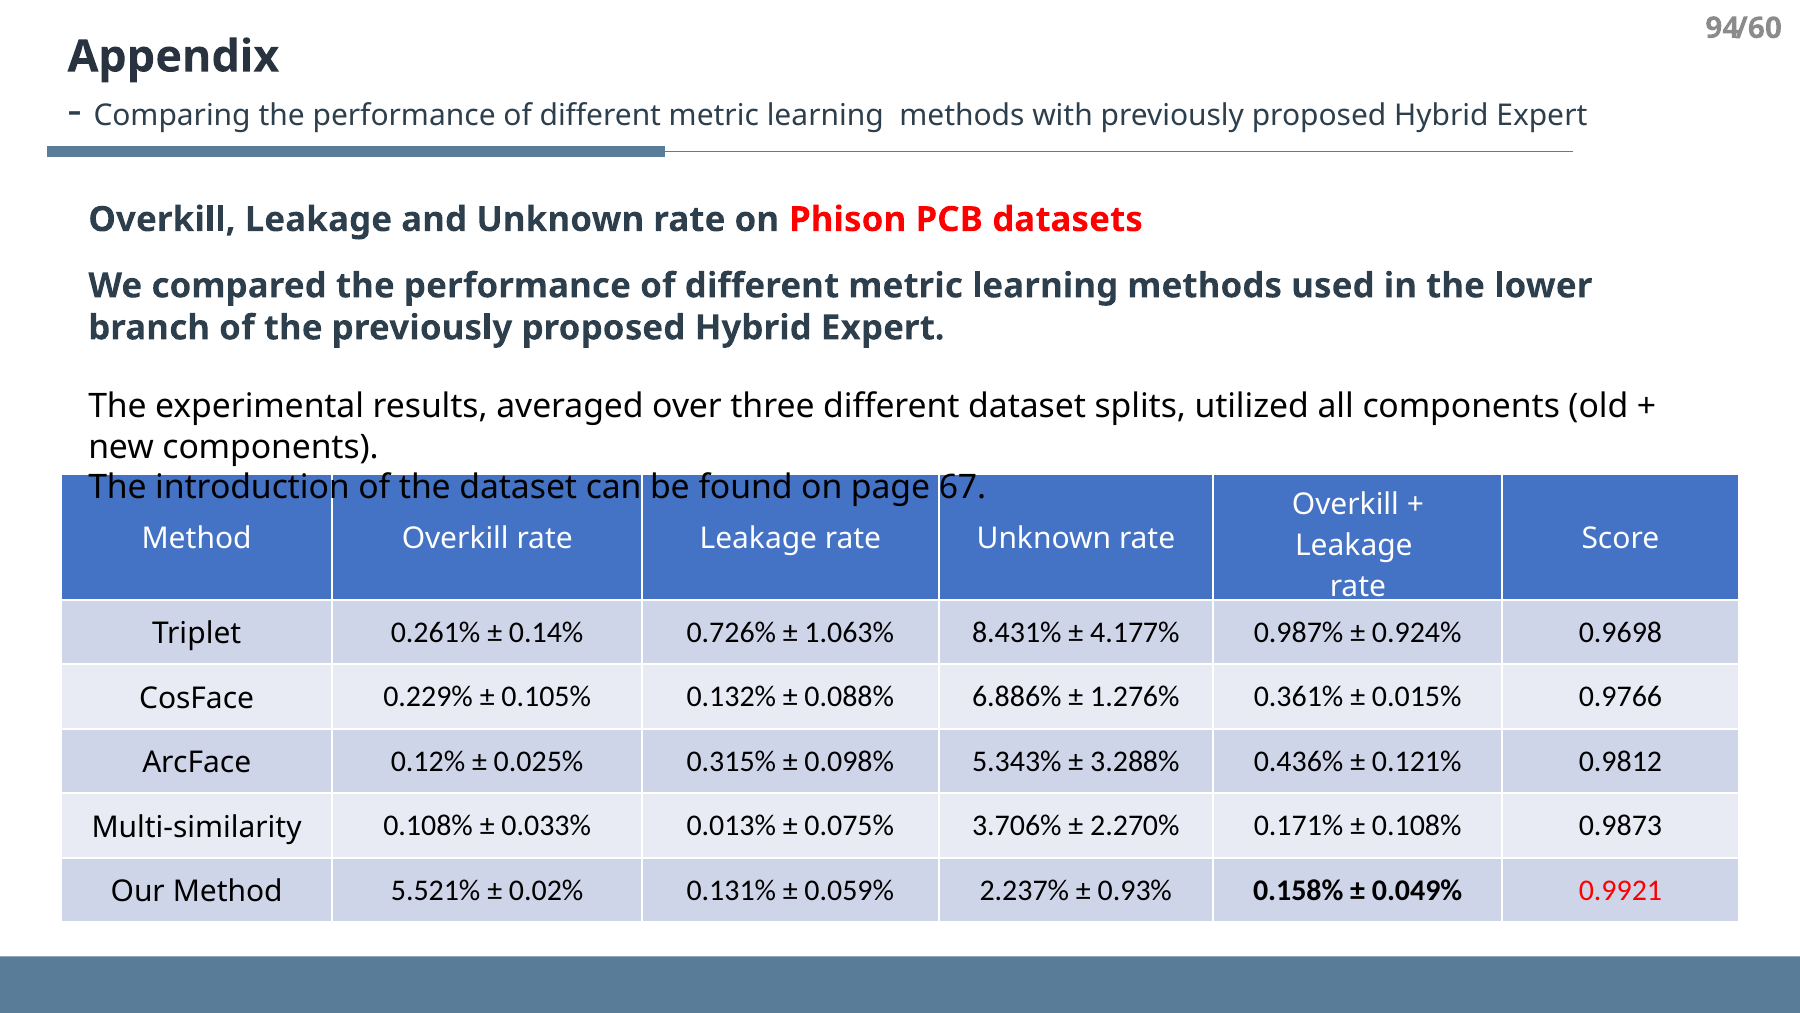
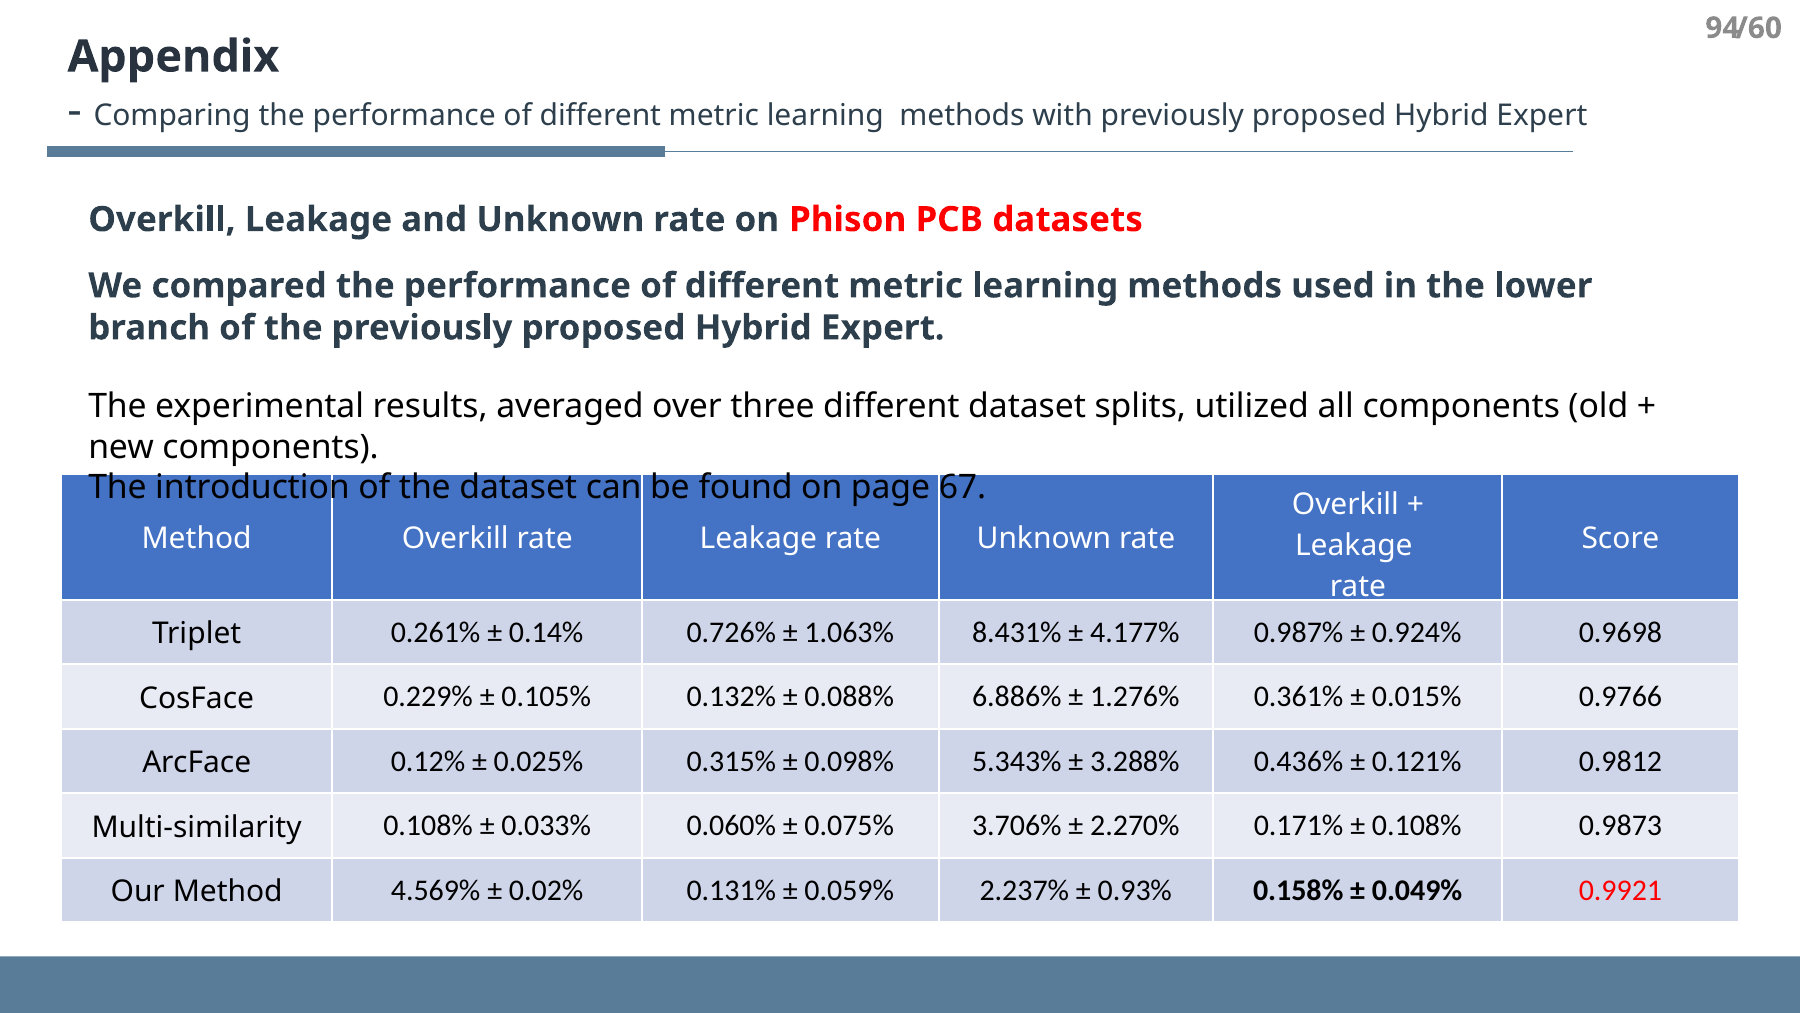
0.013%: 0.013% -> 0.060%
5.521%: 5.521% -> 4.569%
